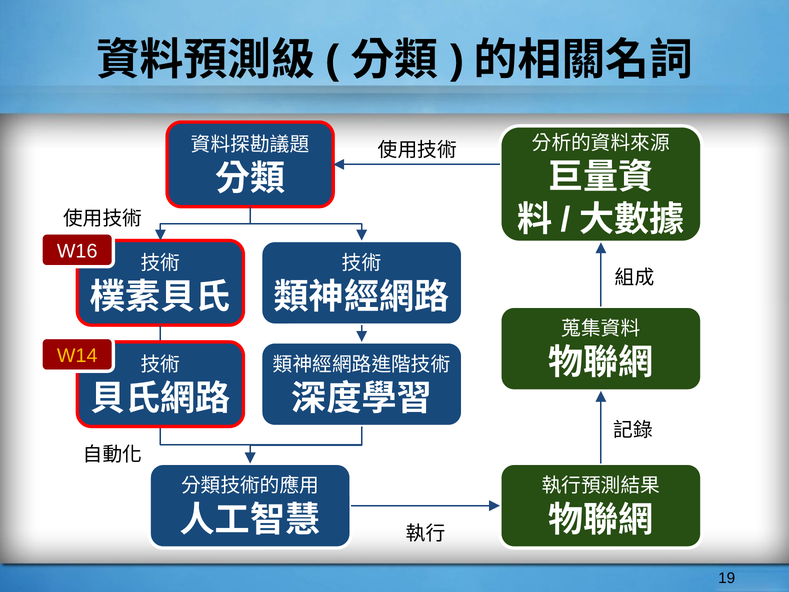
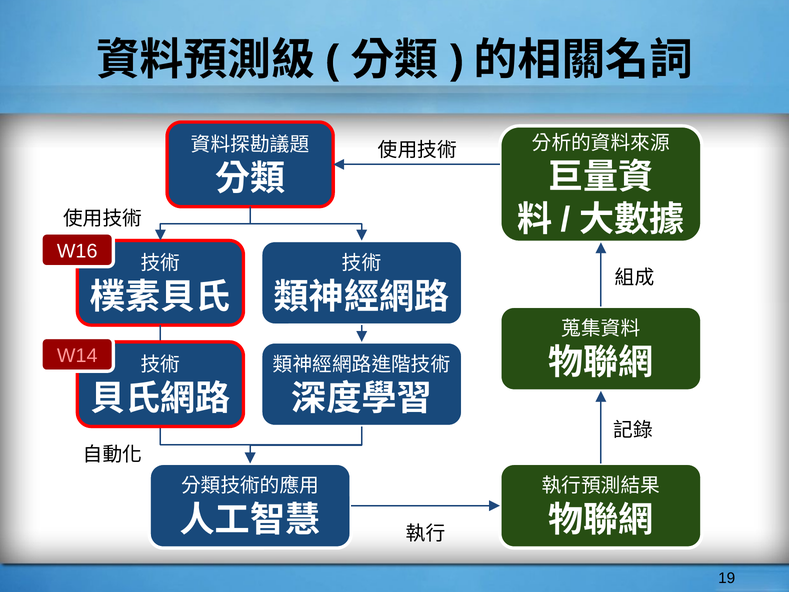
W14 colour: yellow -> pink
